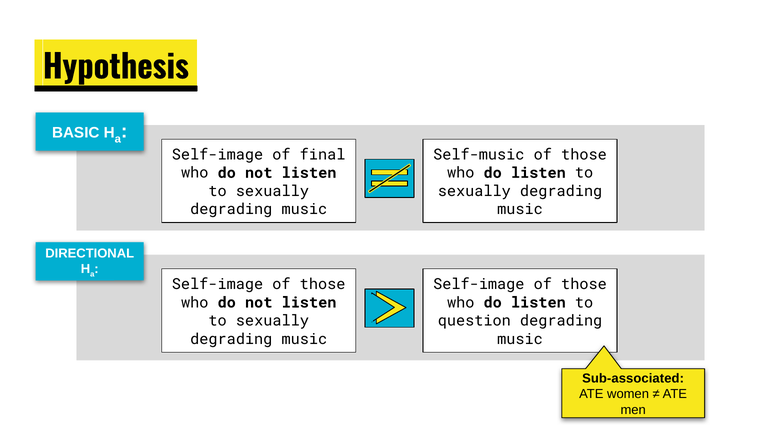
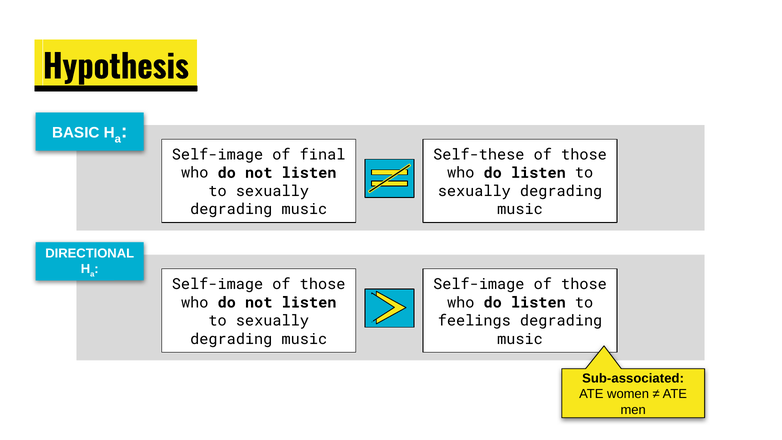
Self-music: Self-music -> Self-these
question: question -> feelings
